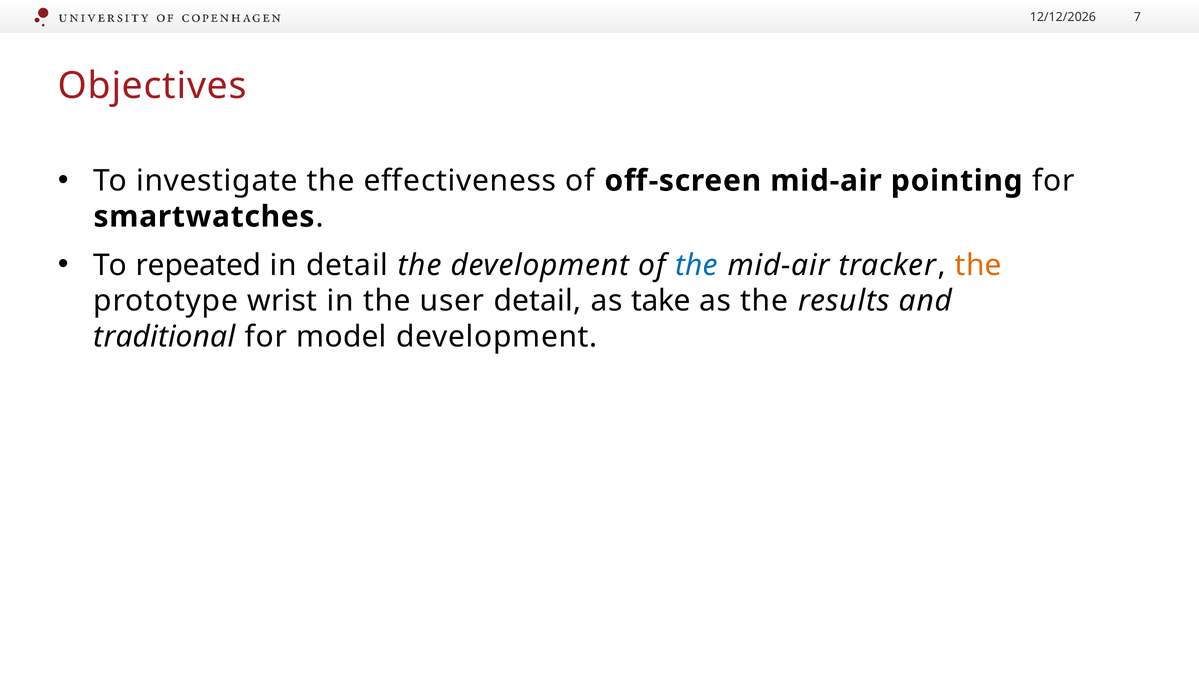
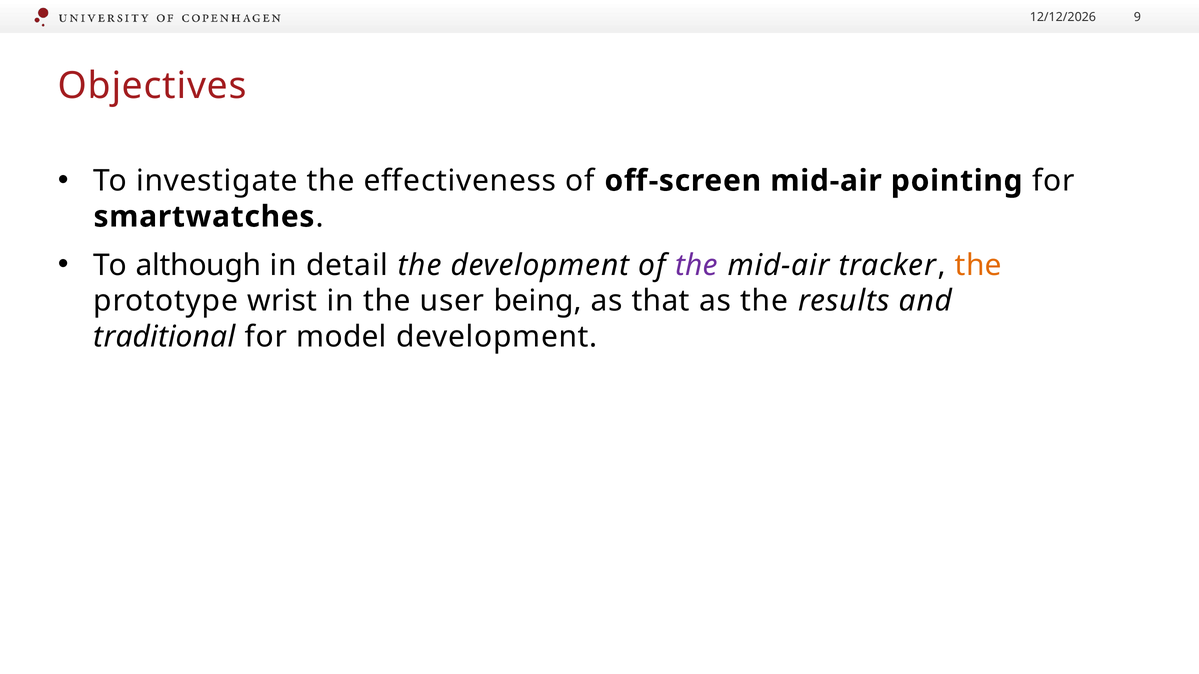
7: 7 -> 9
repeated: repeated -> although
the at (696, 265) colour: blue -> purple
user detail: detail -> being
take: take -> that
